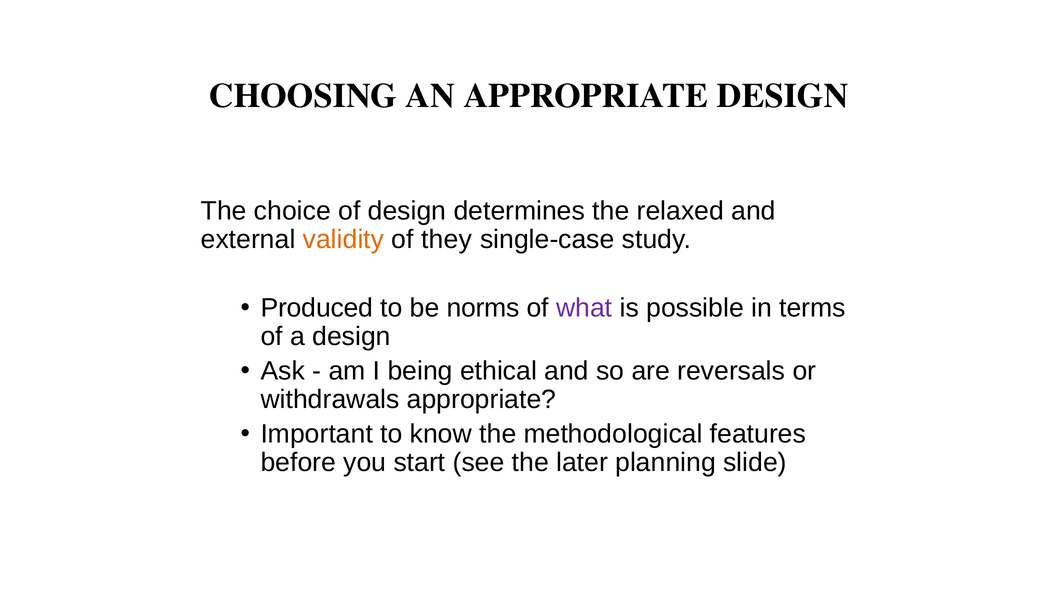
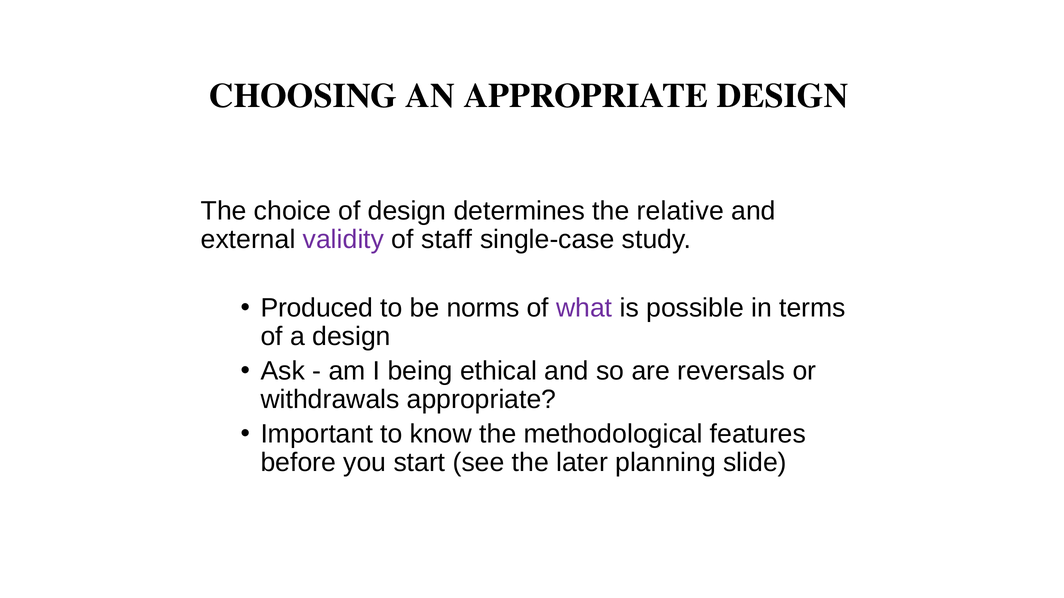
relaxed: relaxed -> relative
validity colour: orange -> purple
they: they -> staff
